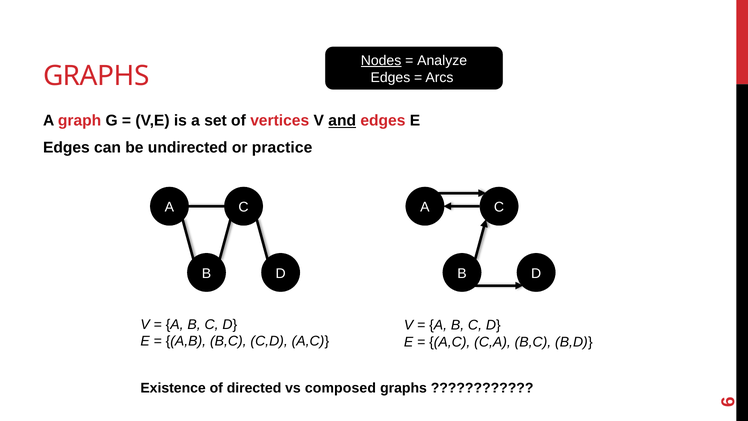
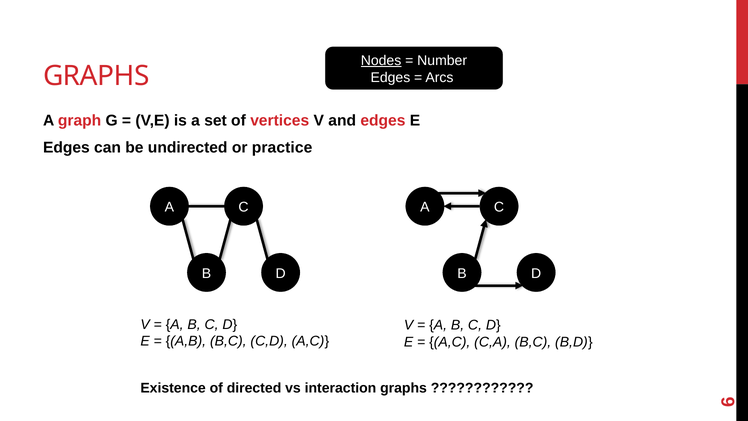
Analyze: Analyze -> Number
and underline: present -> none
composed: composed -> interaction
